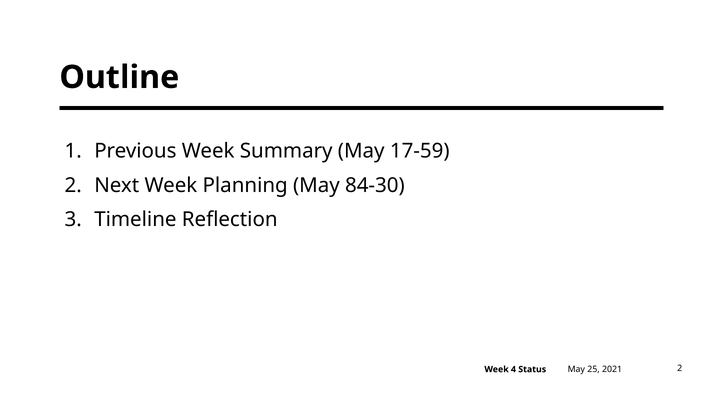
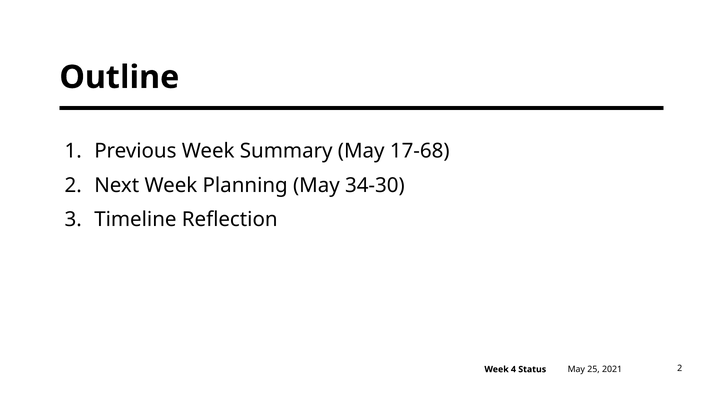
17-59: 17-59 -> 17-68
84-30: 84-30 -> 34-30
